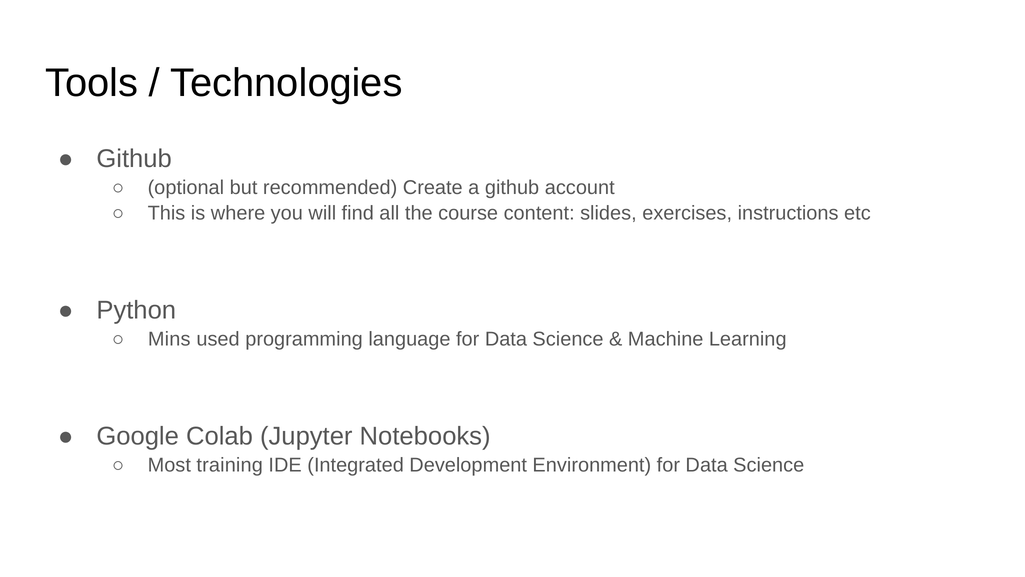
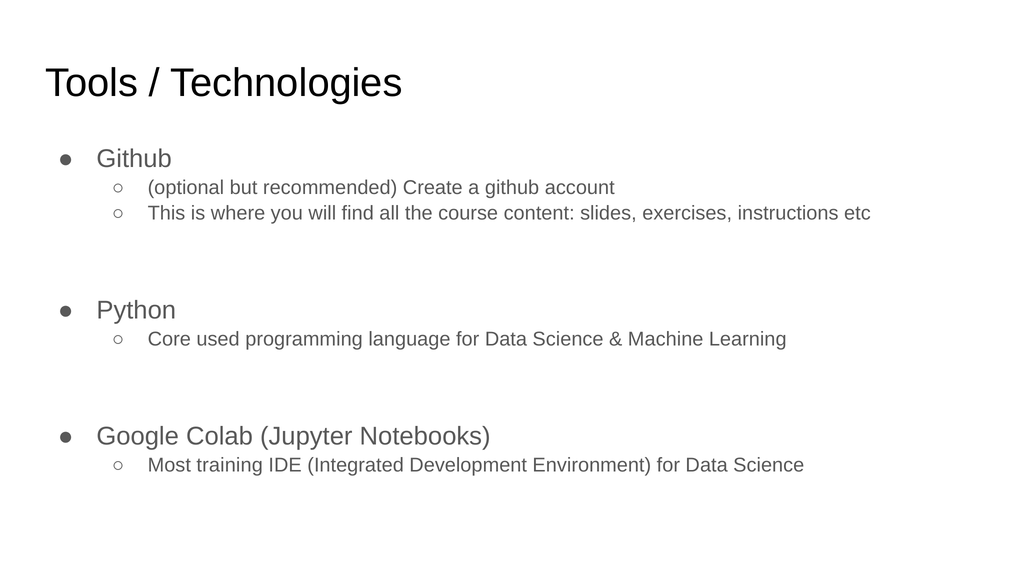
Mins: Mins -> Core
